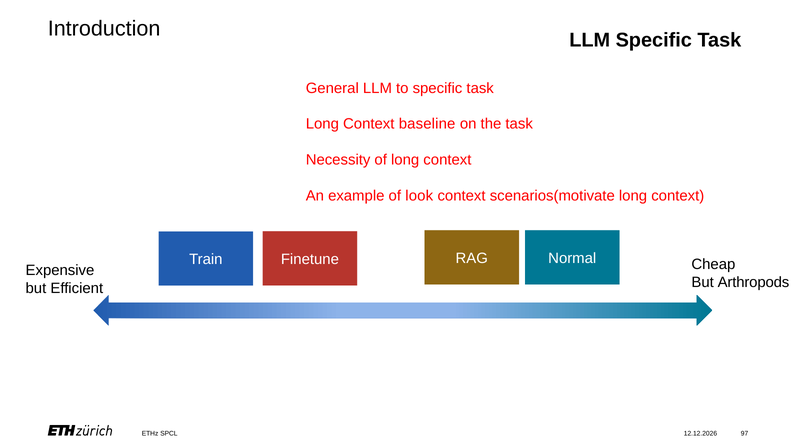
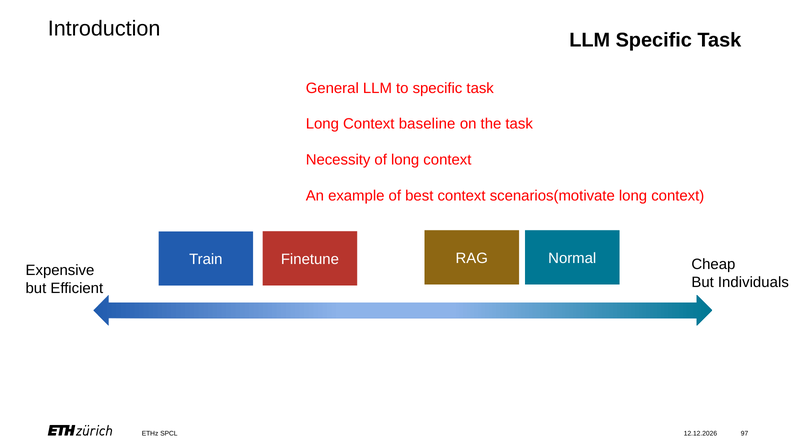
look: look -> best
Arthropods: Arthropods -> Individuals
